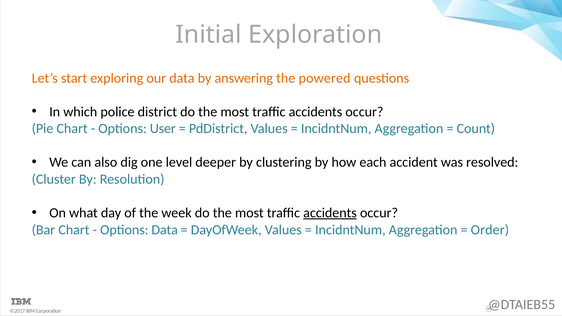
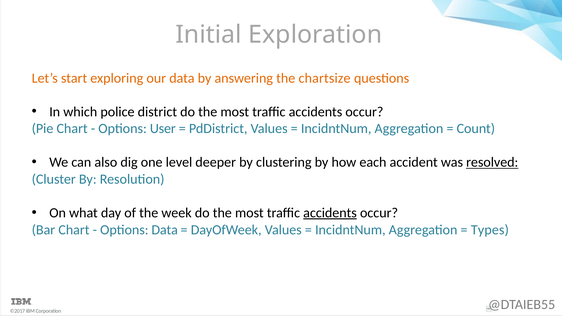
powered: powered -> chartsize
resolved underline: none -> present
Order: Order -> Types
